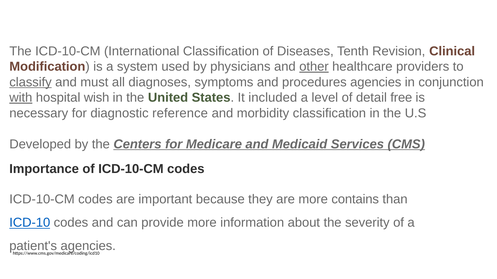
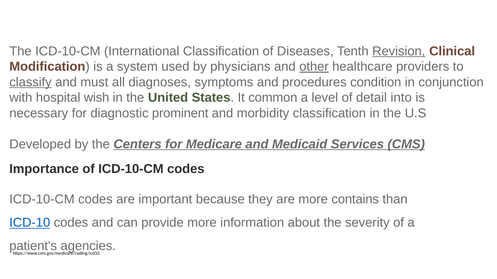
Revision underline: none -> present
procedures agencies: agencies -> condition
with underline: present -> none
included: included -> common
free: free -> into
reference: reference -> prominent
